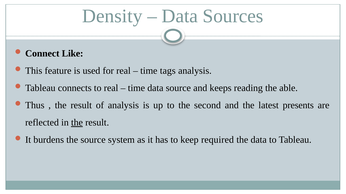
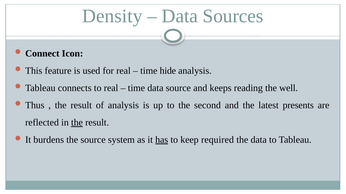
Like: Like -> Icon
tags: tags -> hide
able: able -> well
has underline: none -> present
